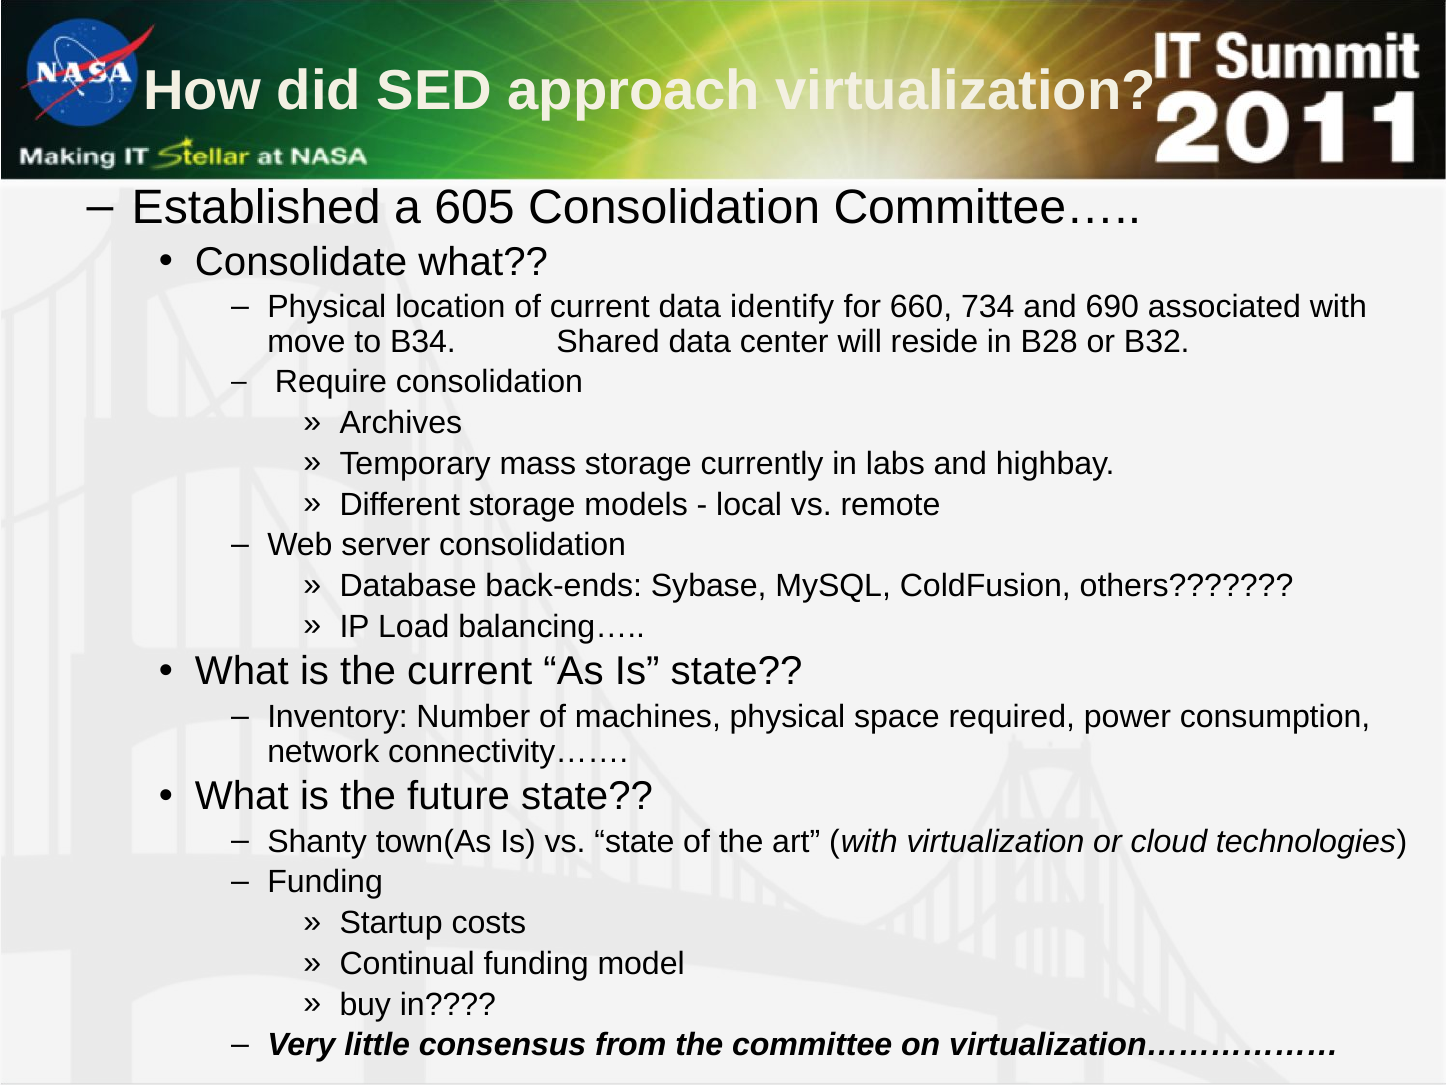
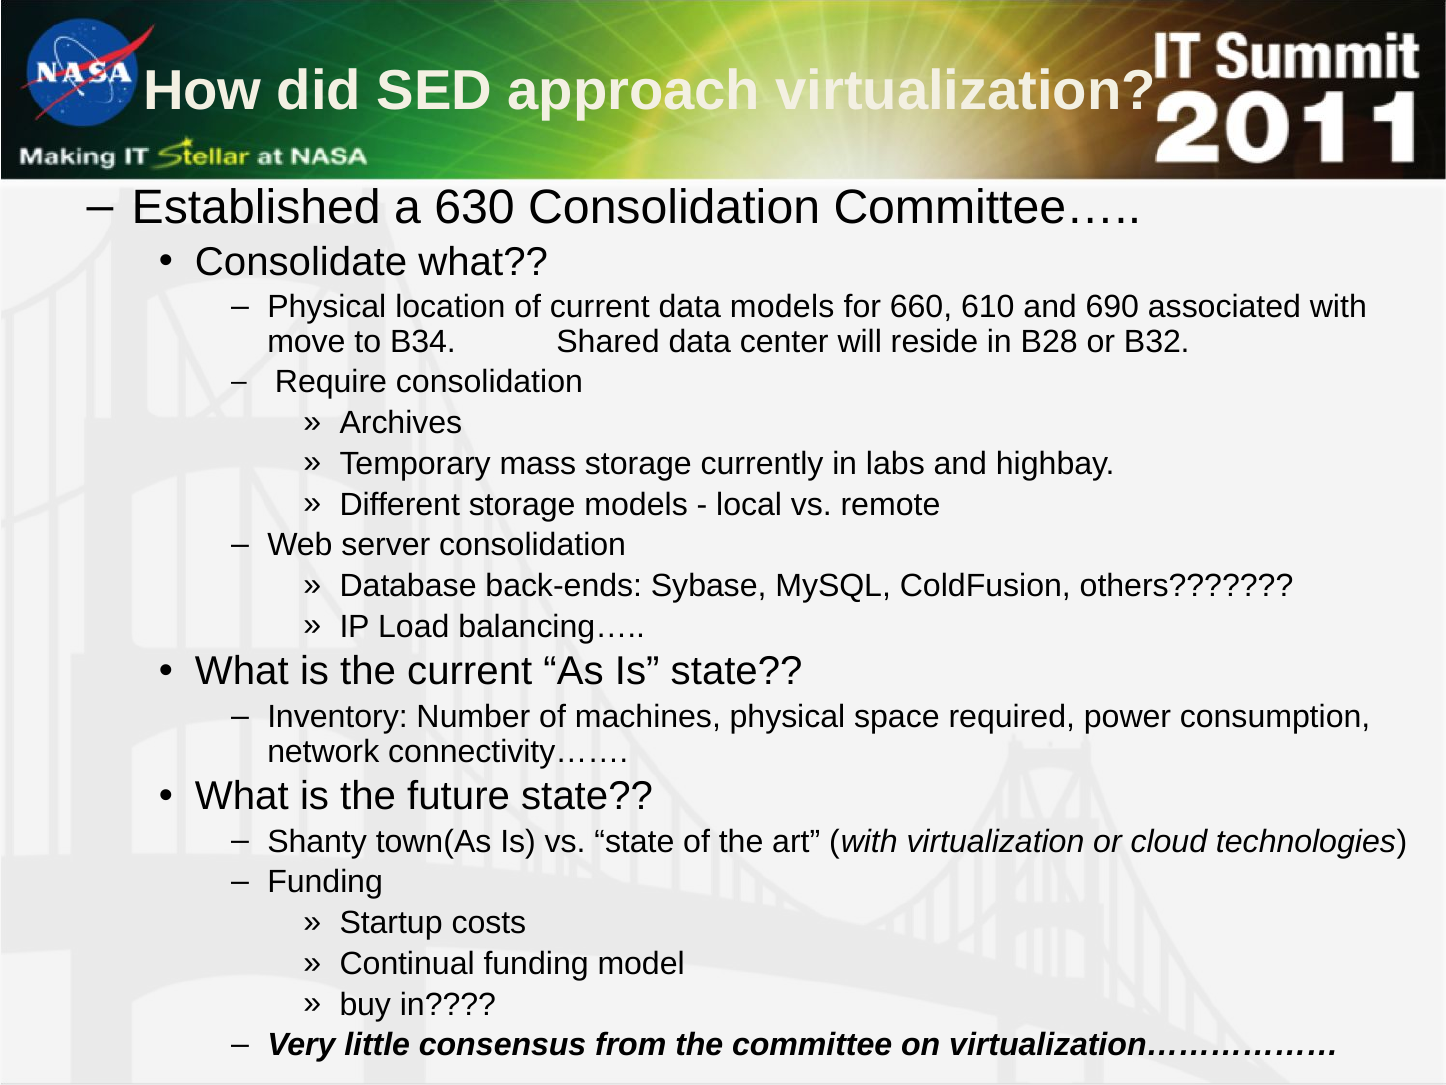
605: 605 -> 630
data identify: identify -> models
734: 734 -> 610
